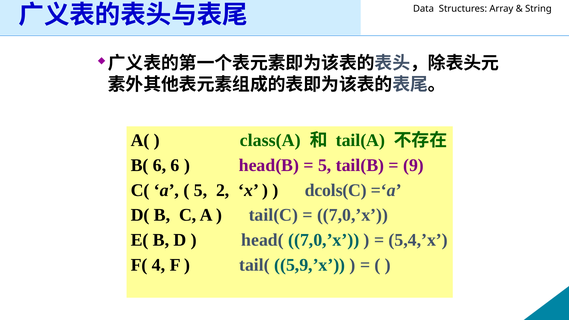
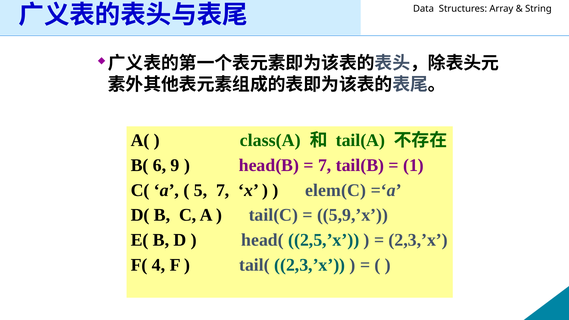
6 6: 6 -> 9
5 at (325, 165): 5 -> 7
9: 9 -> 1
5 2: 2 -> 7
dcols(C: dcols(C -> elem(C
7,0,’x at (353, 215): 7,0,’x -> 5,9,’x
head( 7,0,’x: 7,0,’x -> 2,5,’x
5,4,’x at (418, 240): 5,4,’x -> 2,3,’x
tail( 5,9,’x: 5,9,’x -> 2,3,’x
